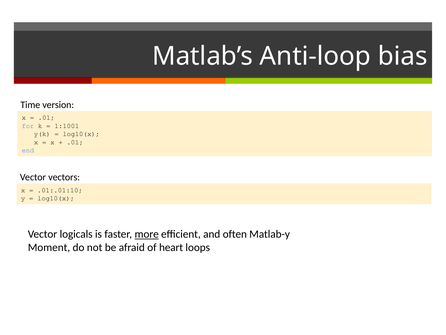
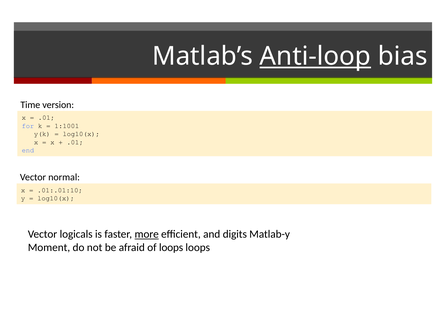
Anti-loop underline: none -> present
vectors: vectors -> normal
often: often -> digits
of heart: heart -> loops
